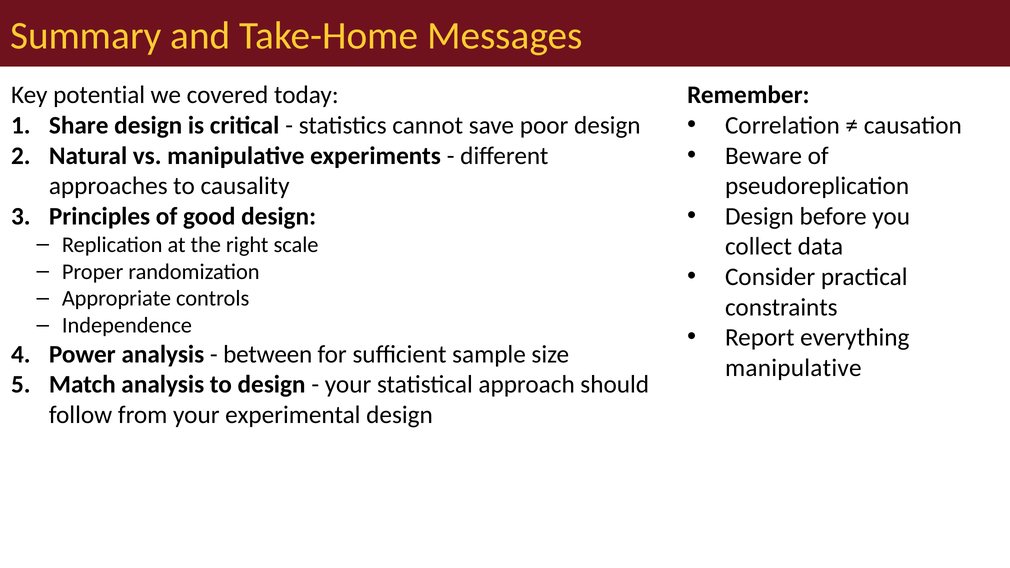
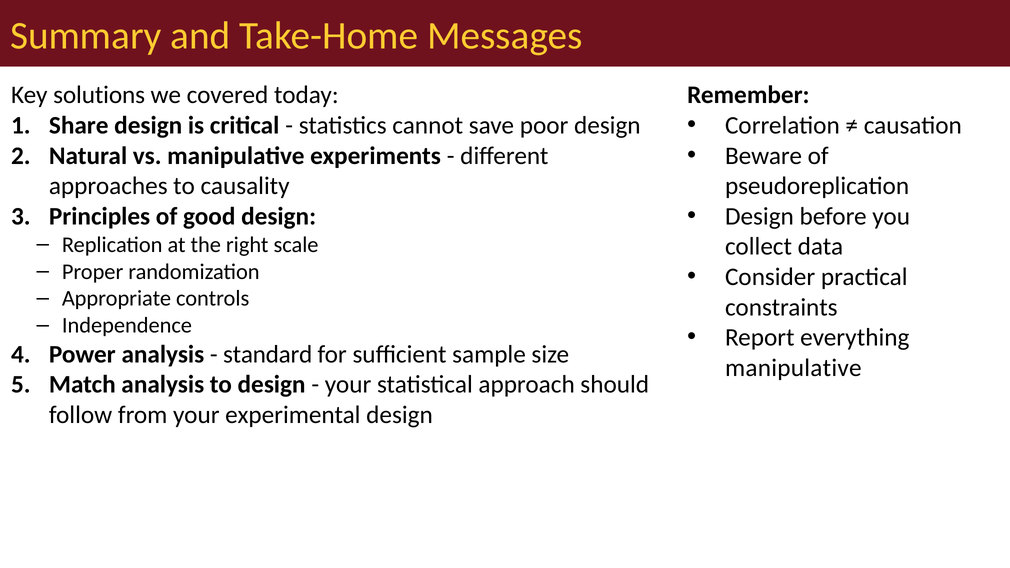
potential: potential -> solutions
between: between -> standard
